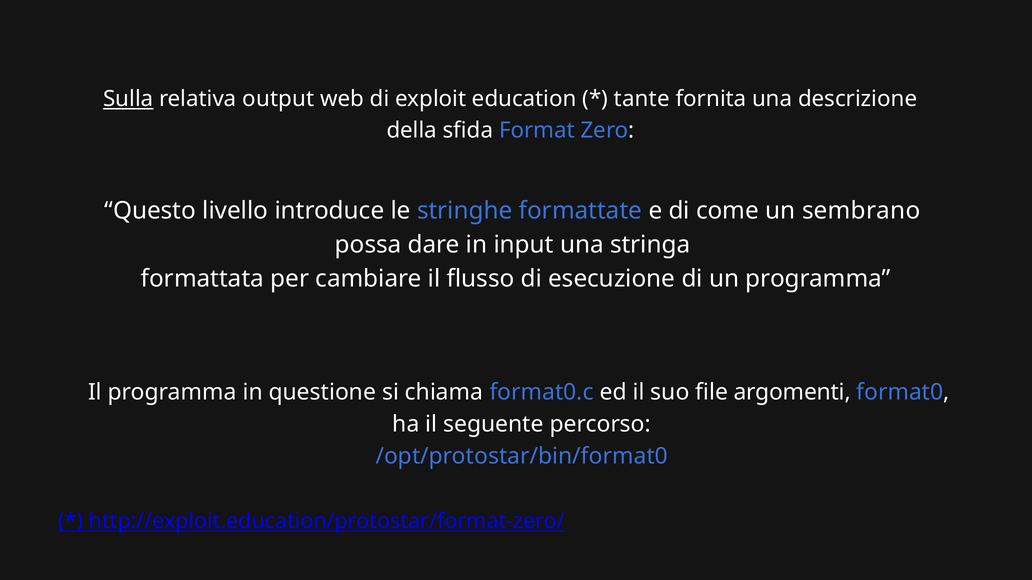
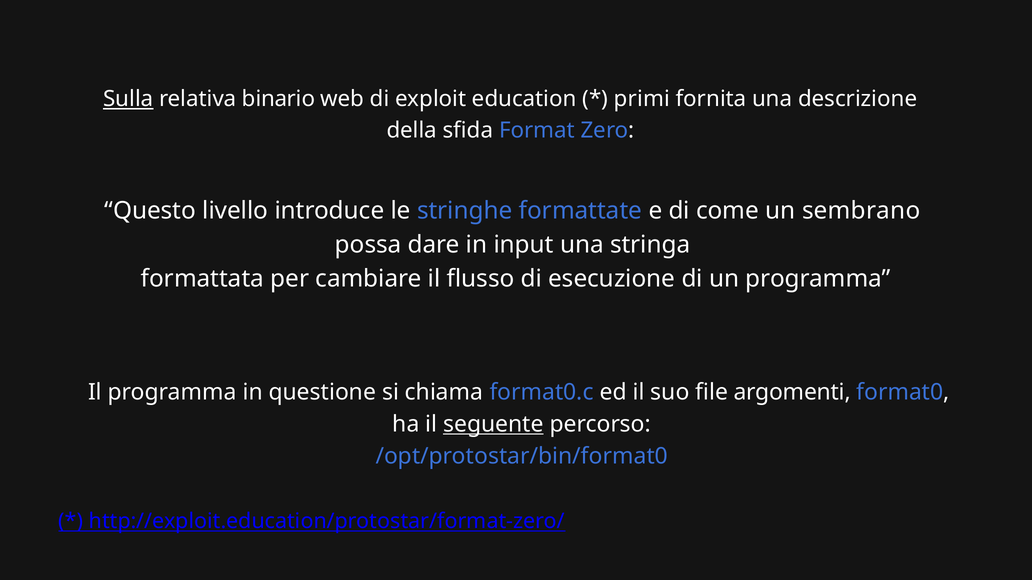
output: output -> binario
tante: tante -> primi
seguente underline: none -> present
